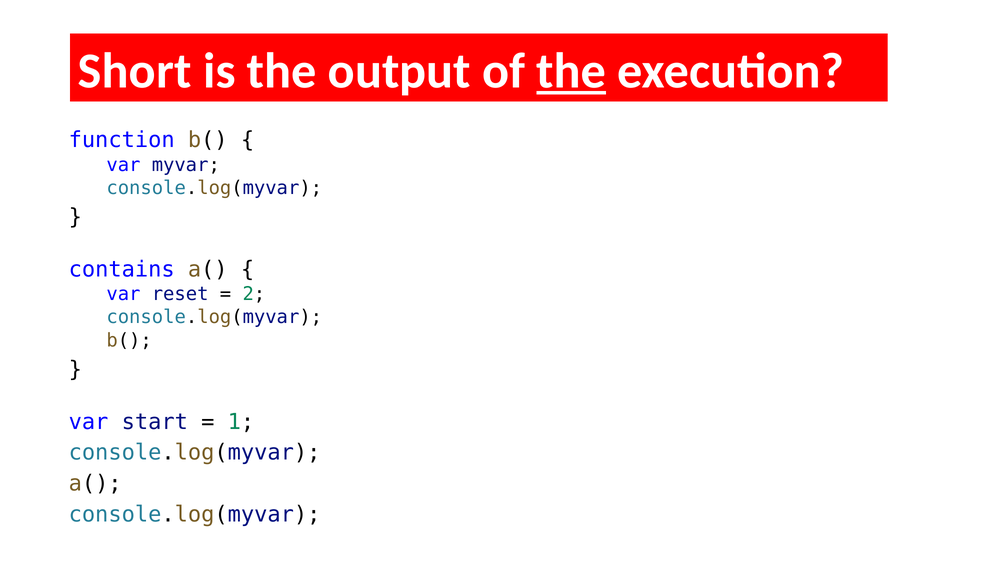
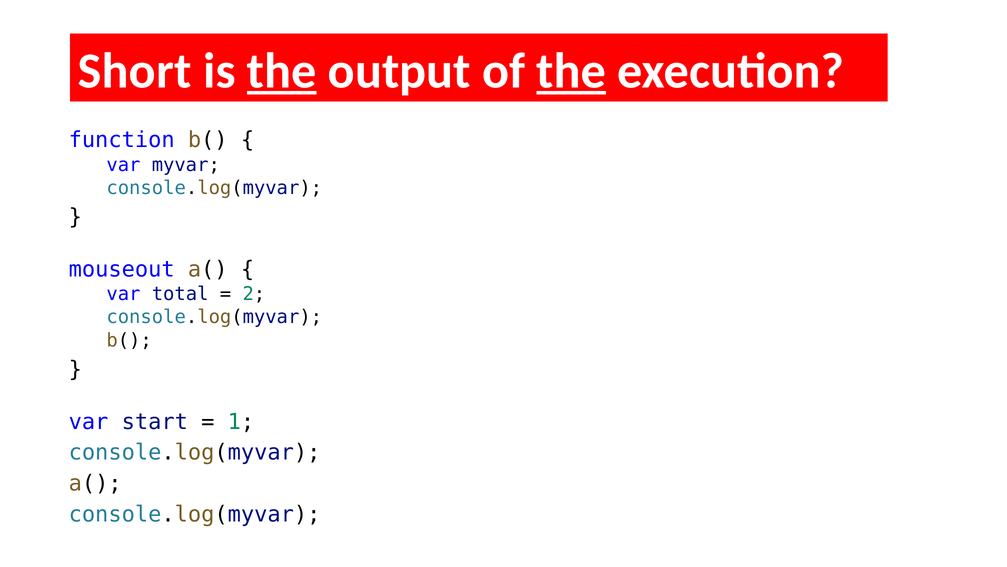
the at (282, 71) underline: none -> present
contains: contains -> mouseout
reset: reset -> total
